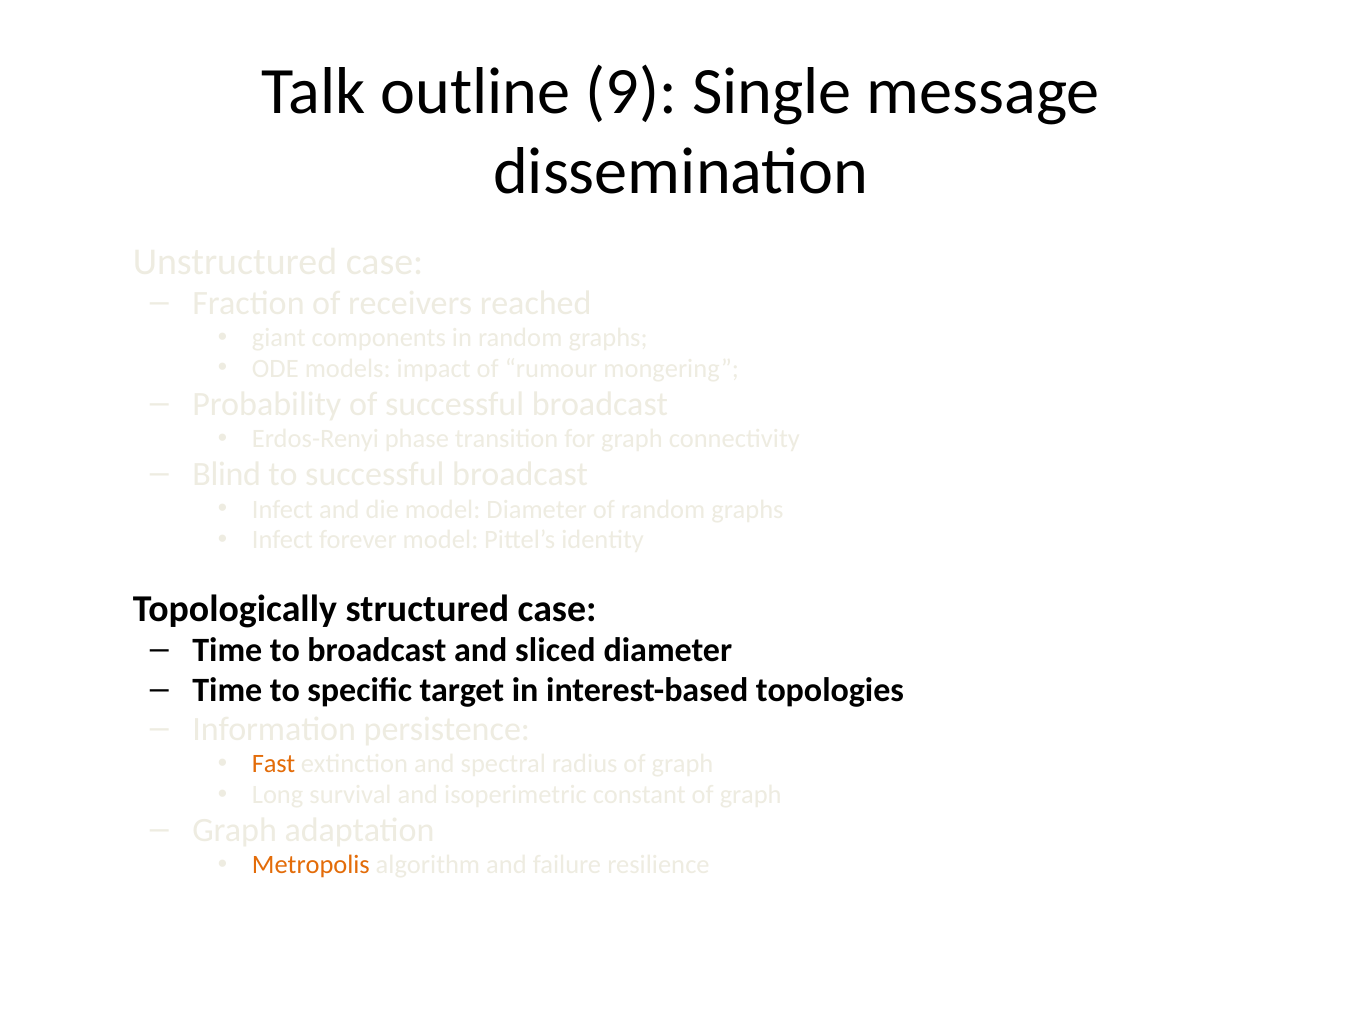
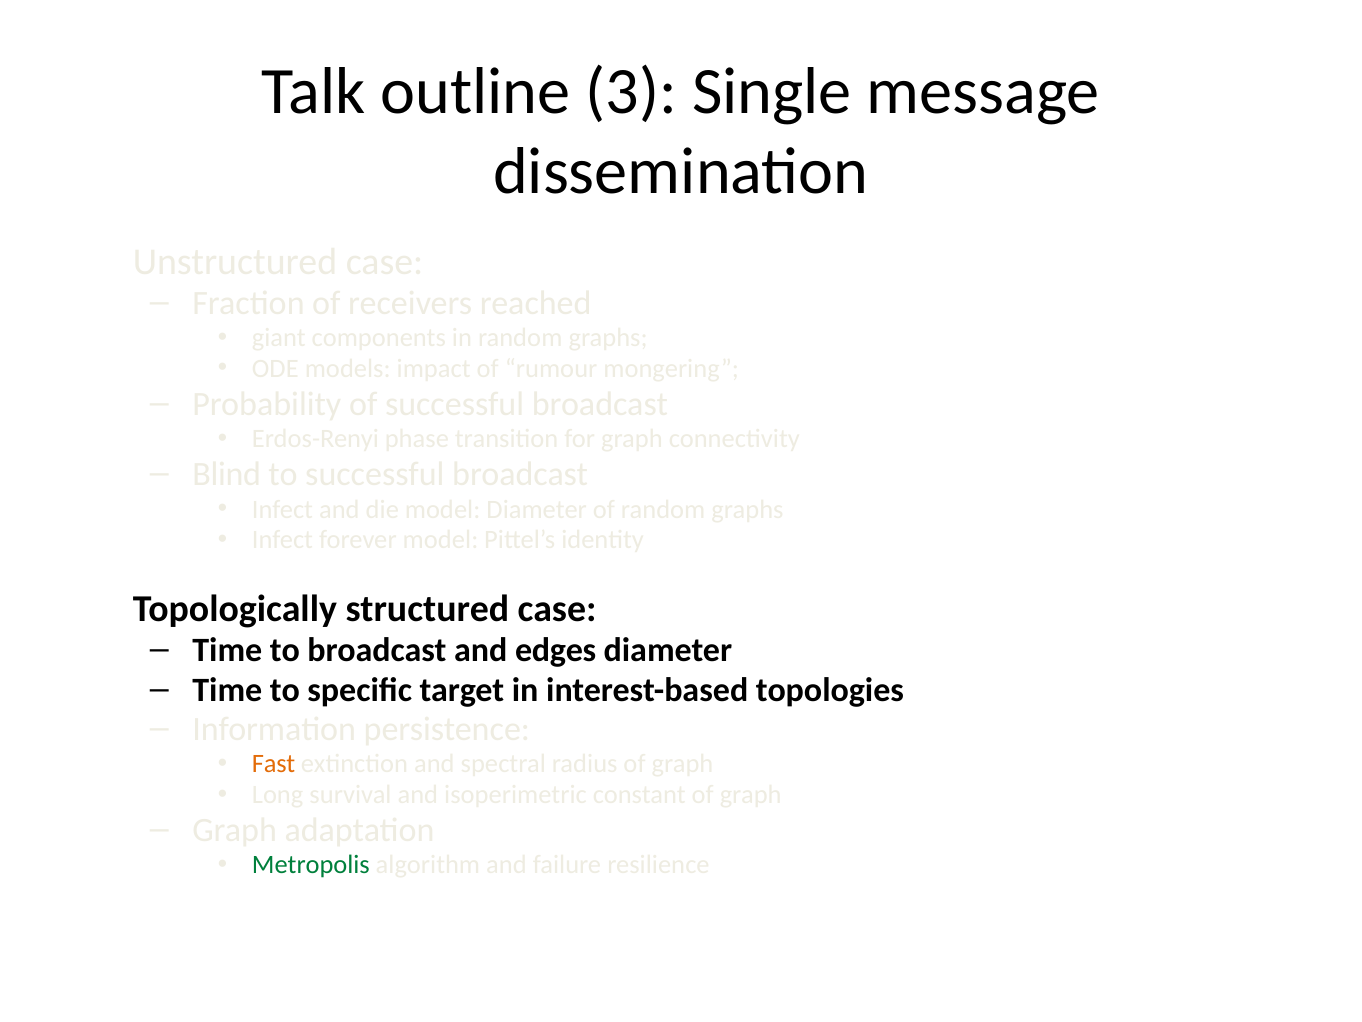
9: 9 -> 3
sliced: sliced -> edges
Metropolis colour: orange -> green
